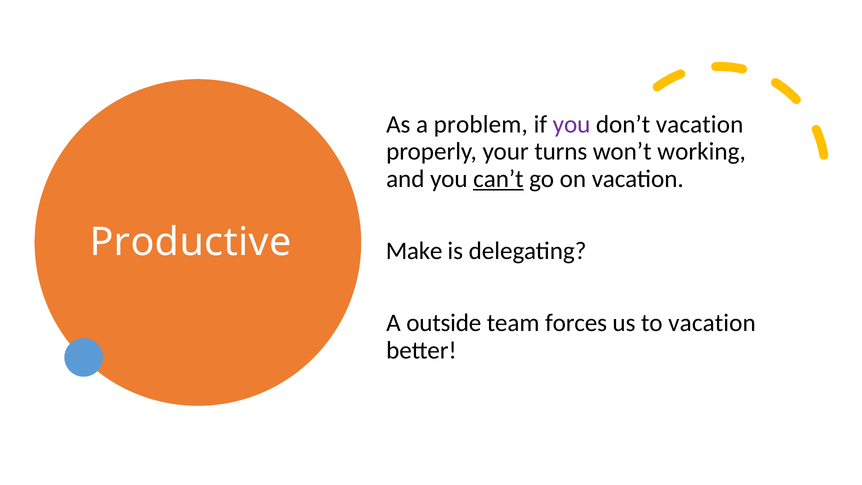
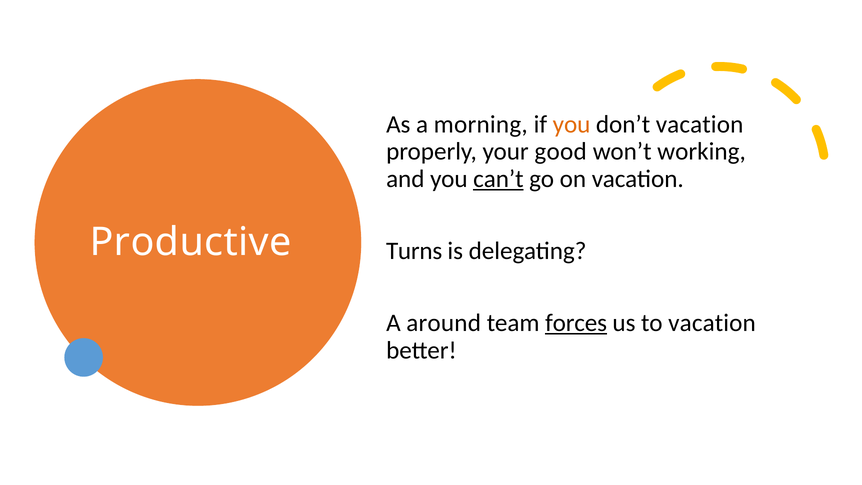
problem: problem -> morning
you at (572, 125) colour: purple -> orange
turns: turns -> good
Make: Make -> Turns
outside: outside -> around
forces underline: none -> present
